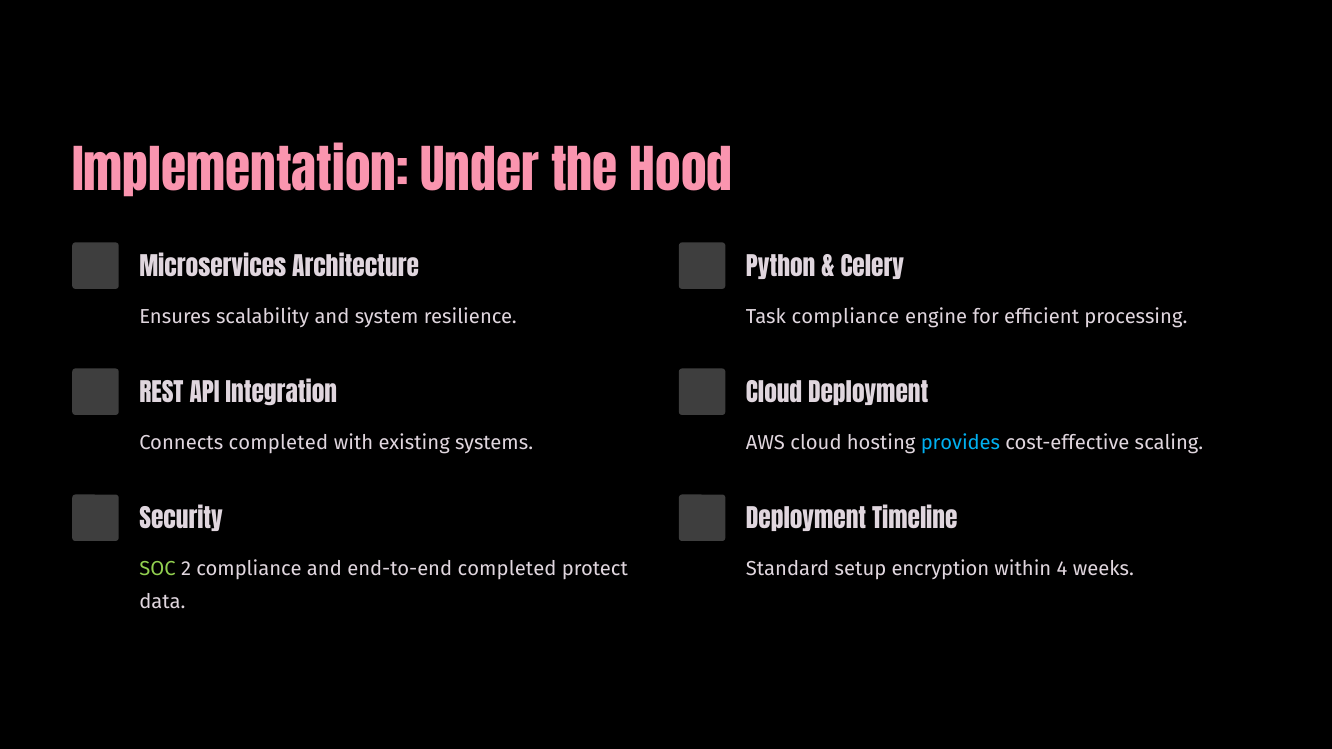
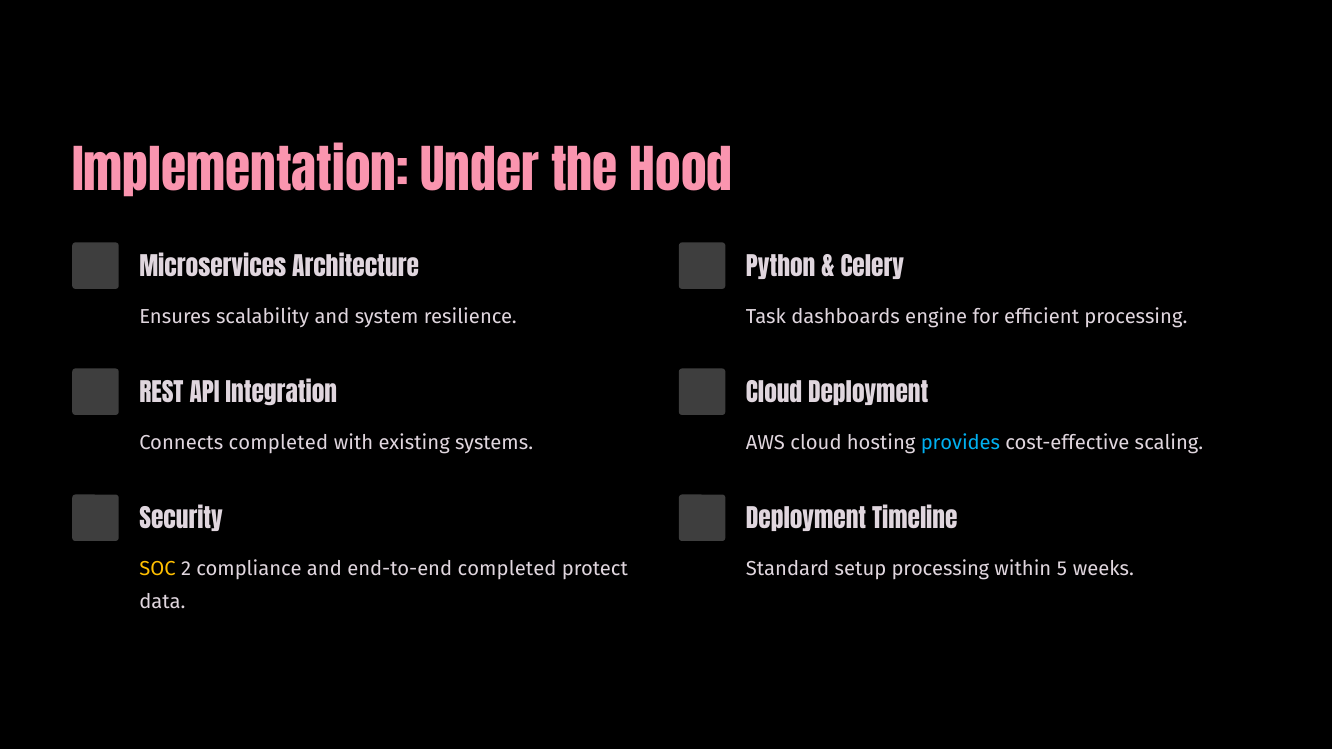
Task compliance: compliance -> dashboards
SOC colour: light green -> yellow
setup encryption: encryption -> processing
4: 4 -> 5
